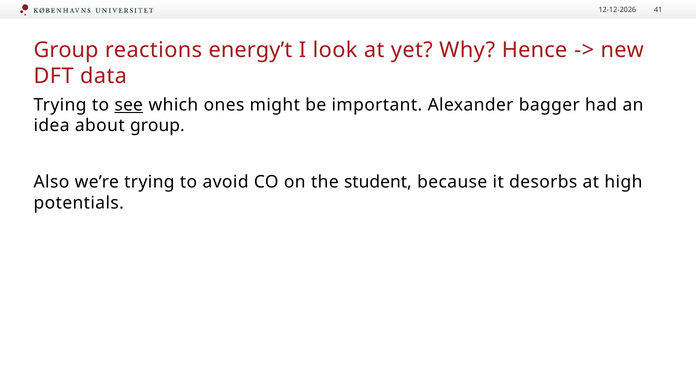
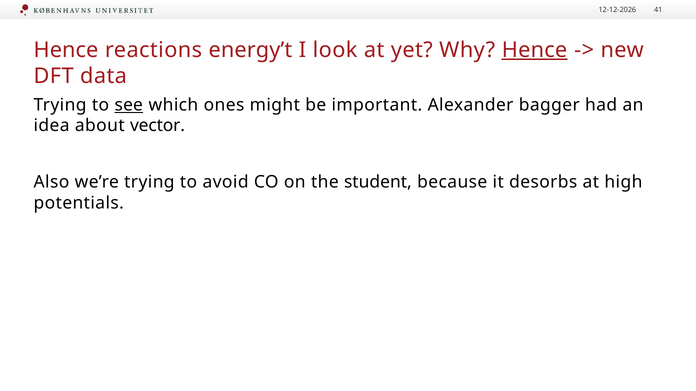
Group at (66, 50): Group -> Hence
Hence at (535, 50) underline: none -> present
about group: group -> vector
